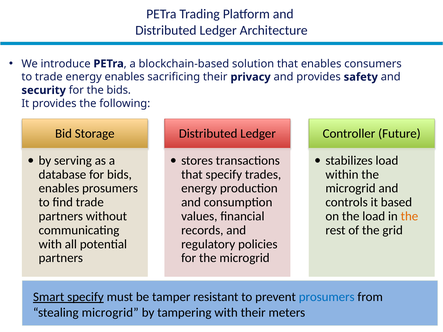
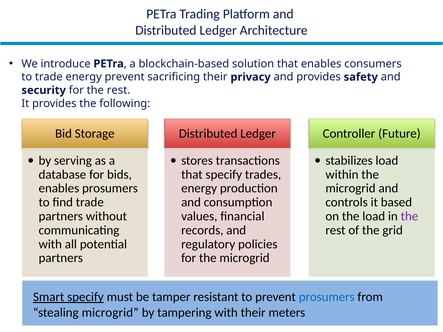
energy enables: enables -> prevent
for the bids: bids -> rest
the at (409, 216) colour: orange -> purple
